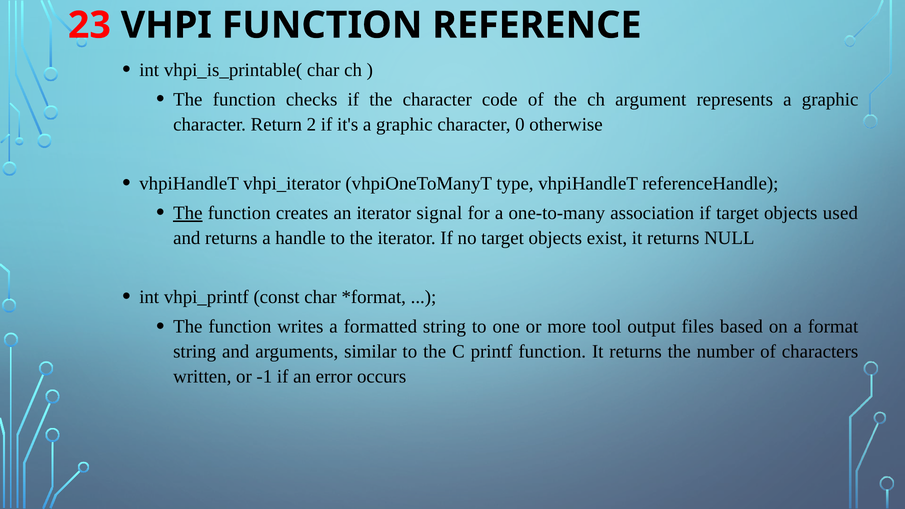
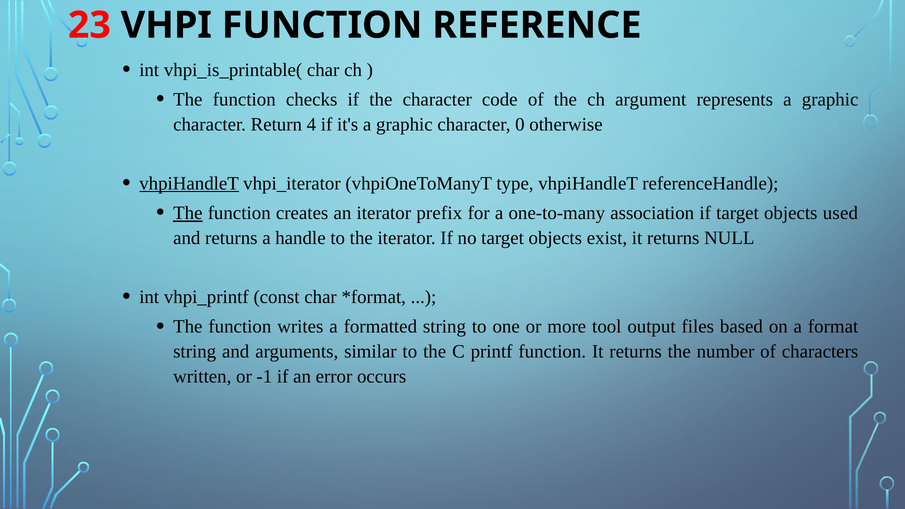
2: 2 -> 4
vhpiHandleT at (189, 184) underline: none -> present
signal: signal -> prefix
